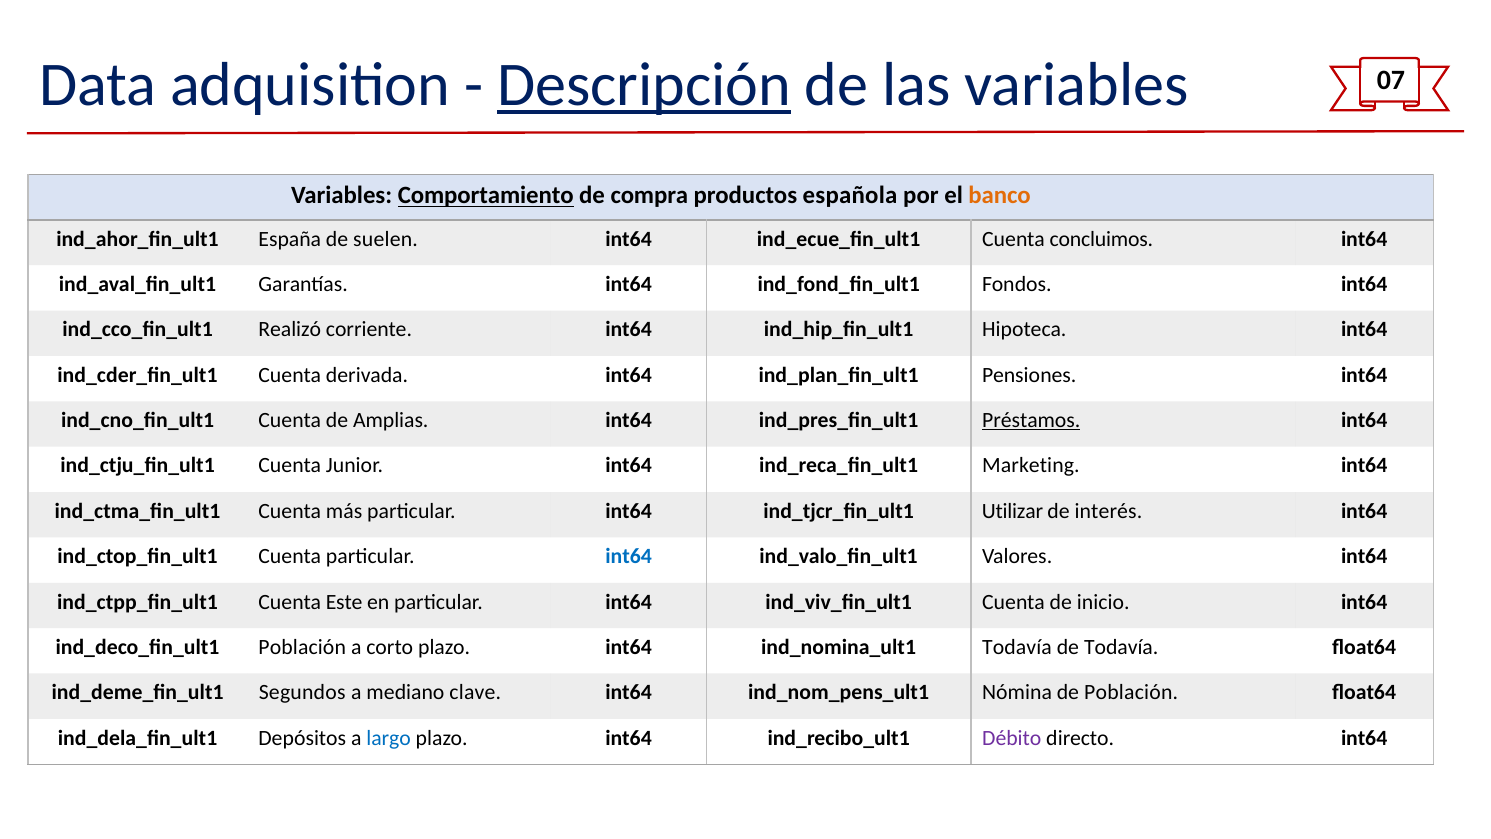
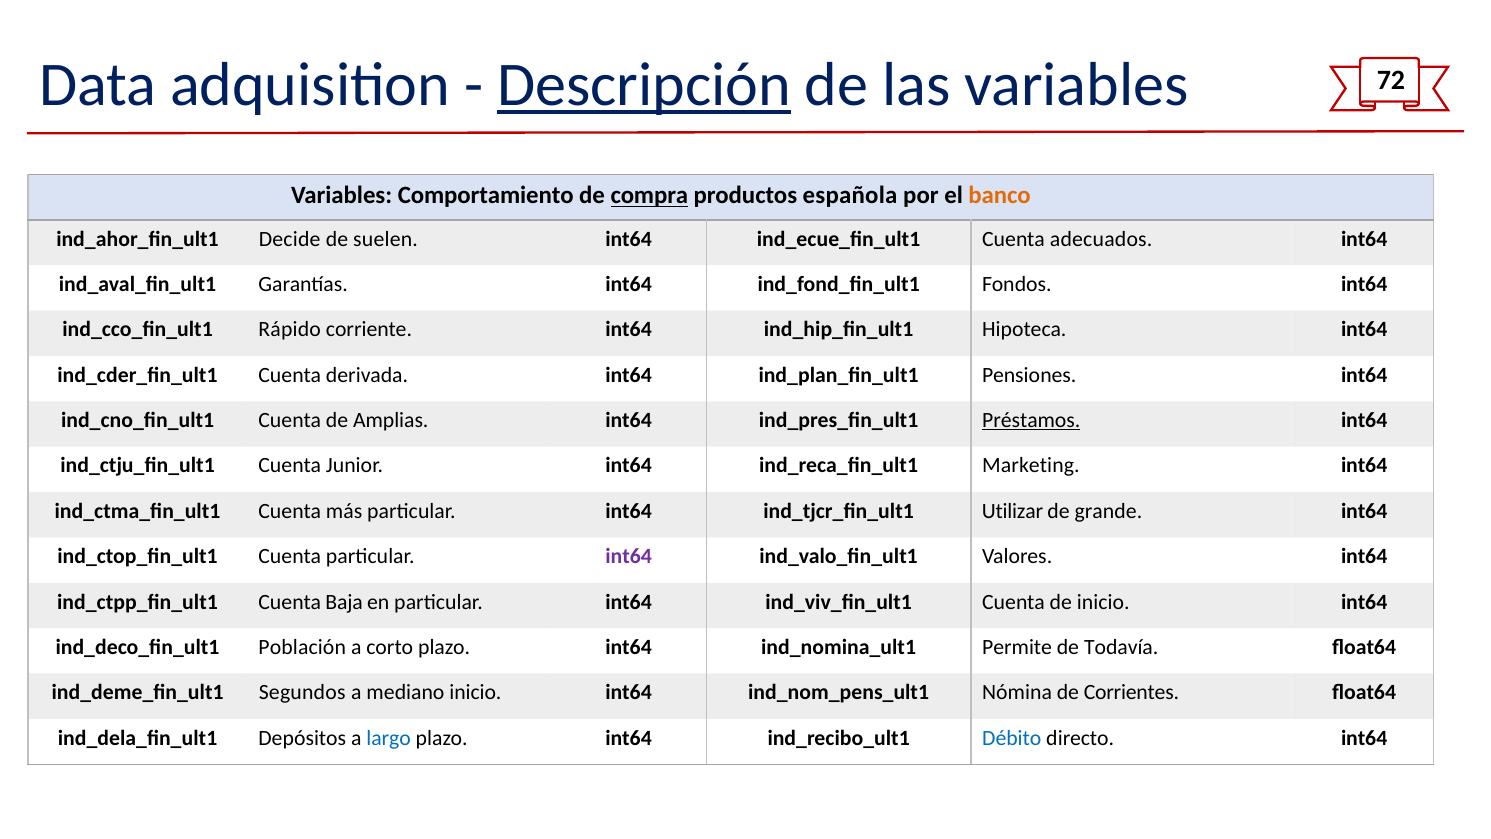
07: 07 -> 72
Comportamiento underline: present -> none
compra underline: none -> present
España: España -> Decide
concluimos: concluimos -> adecuados
Realizó: Realizó -> Rápido
interés: interés -> grande
int64 at (629, 556) colour: blue -> purple
Este: Este -> Baja
Todavía at (1017, 647): Todavía -> Permite
mediano clave: clave -> inicio
de Población: Población -> Corrientes
Débito colour: purple -> blue
